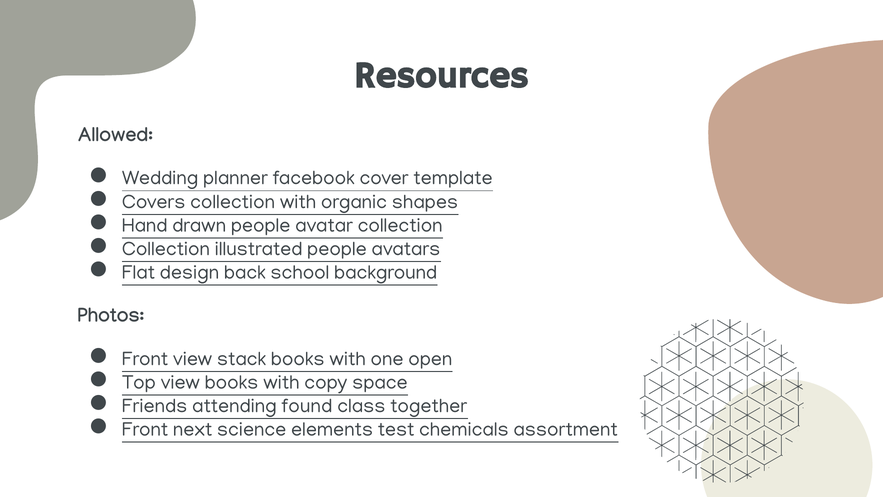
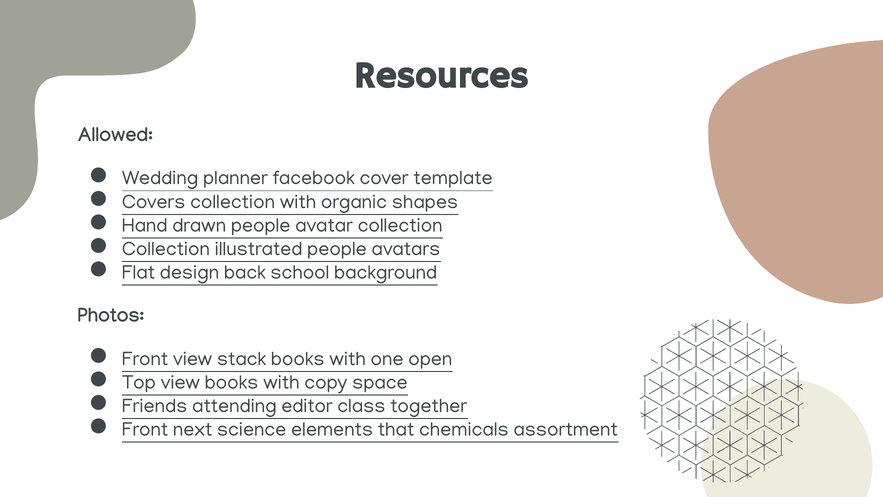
found: found -> editor
test: test -> that
